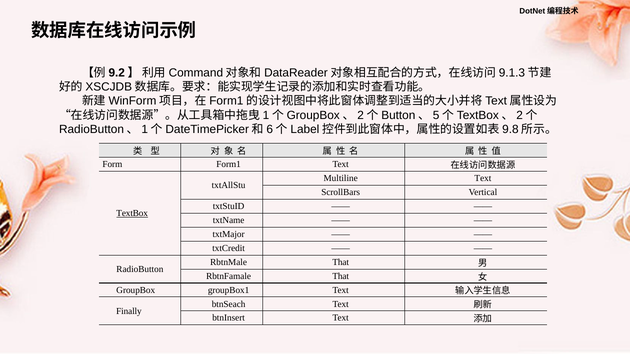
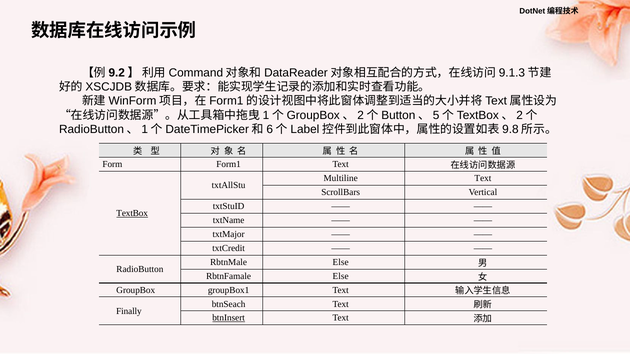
RbtnMale That: That -> Else
RbtnFamale That: That -> Else
btnInsert underline: none -> present
